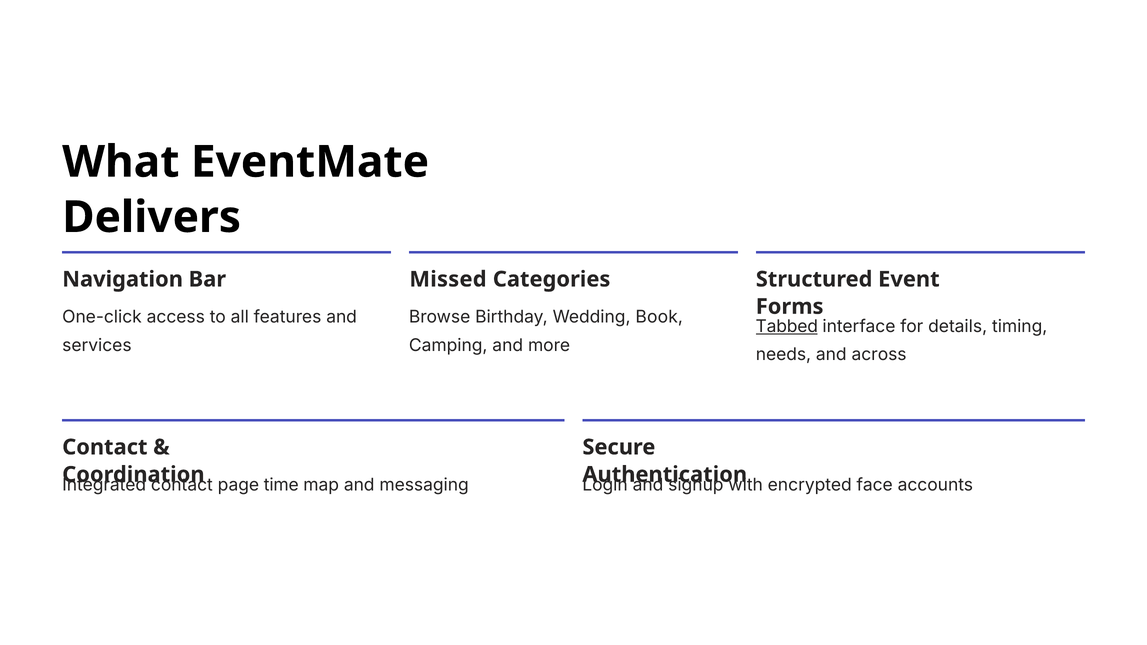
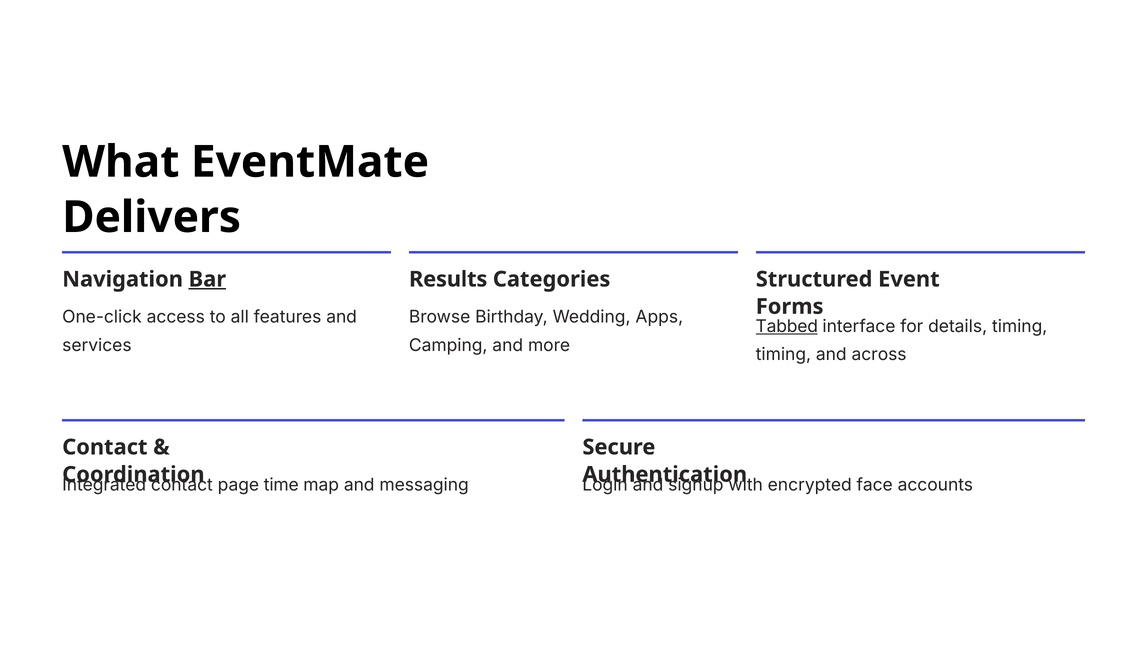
Bar underline: none -> present
Missed: Missed -> Results
Book: Book -> Apps
needs at (783, 355): needs -> timing
